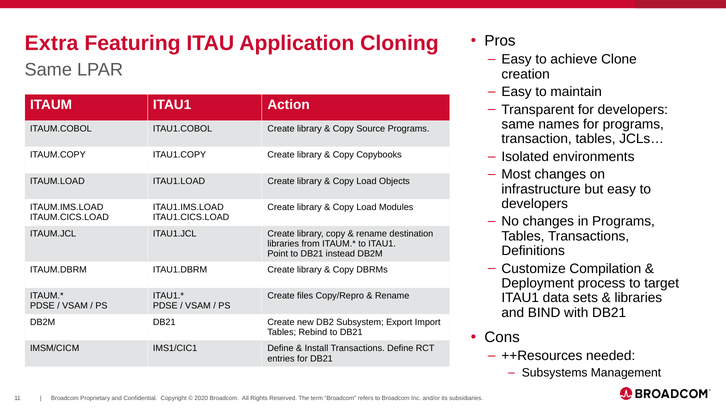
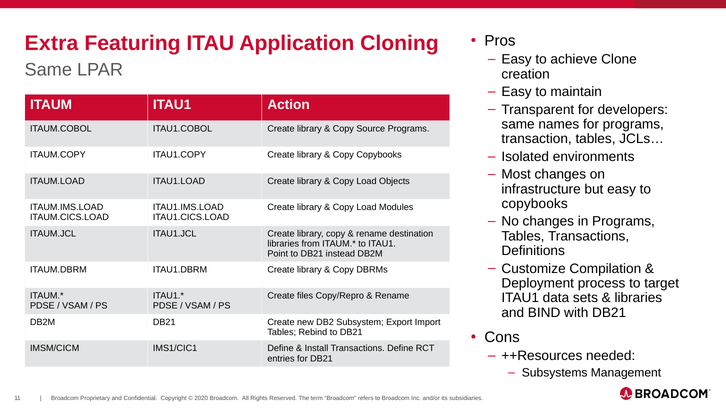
developers at (535, 204): developers -> copybooks
